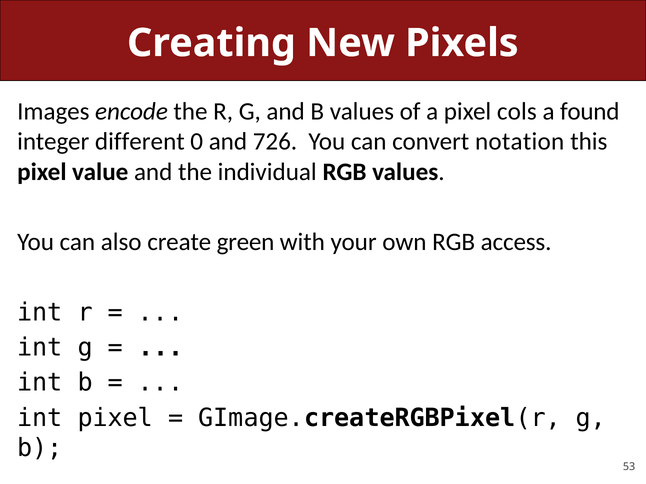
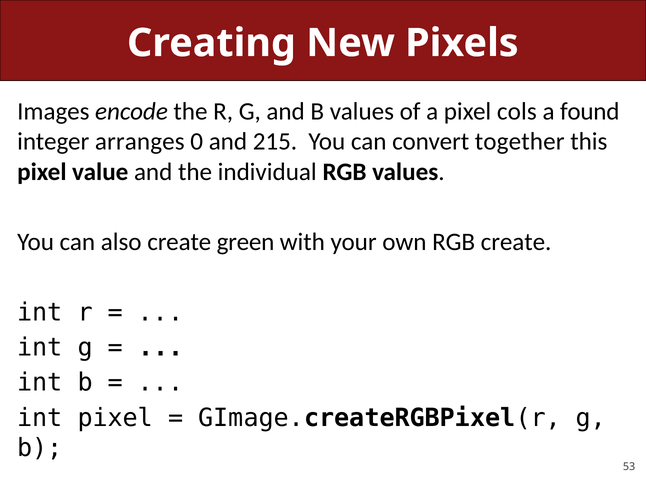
different: different -> arranges
726: 726 -> 215
notation: notation -> together
RGB access: access -> create
